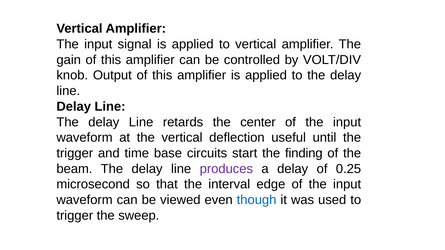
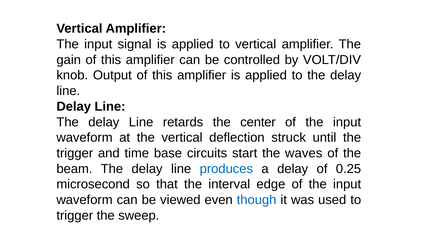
useful: useful -> struck
finding: finding -> waves
produces colour: purple -> blue
